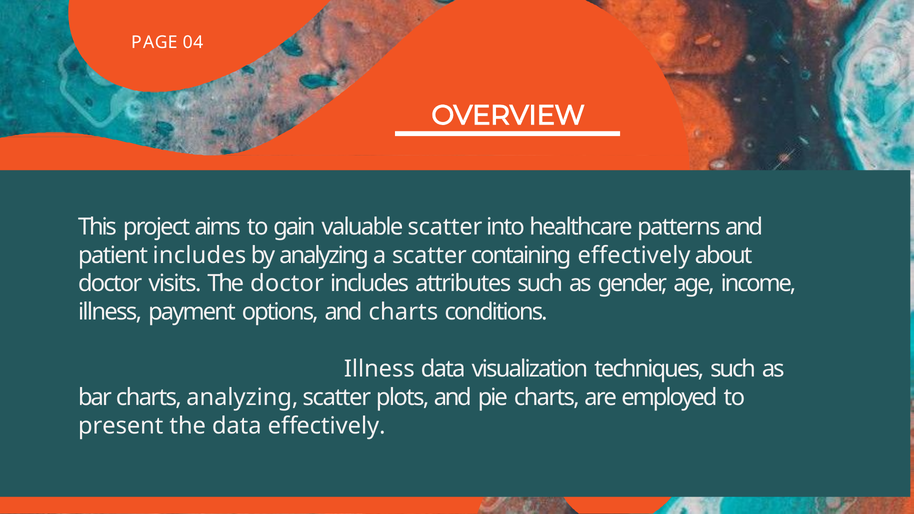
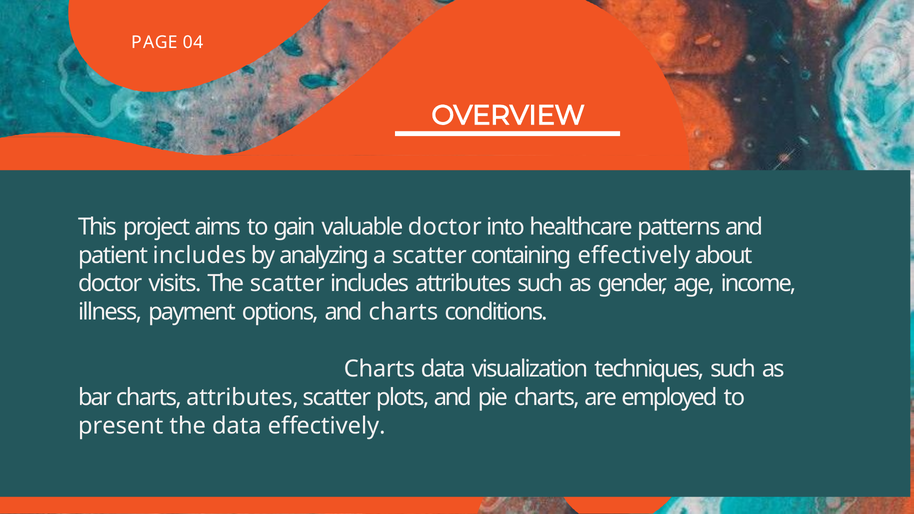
valuable scatter: scatter -> doctor
The doctor: doctor -> scatter
Illness at (379, 369): Illness -> Charts
charts analyzing: analyzing -> attributes
